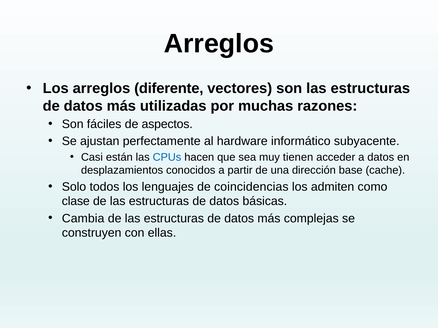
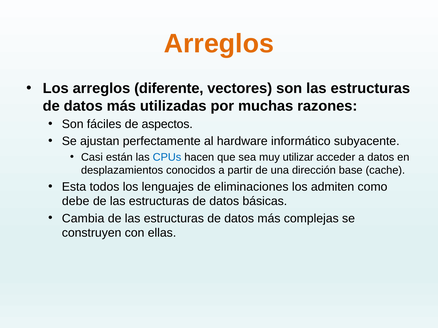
Arreglos at (219, 44) colour: black -> orange
tienen: tienen -> utilizar
Solo: Solo -> Esta
coincidencias: coincidencias -> eliminaciones
clase: clase -> debe
